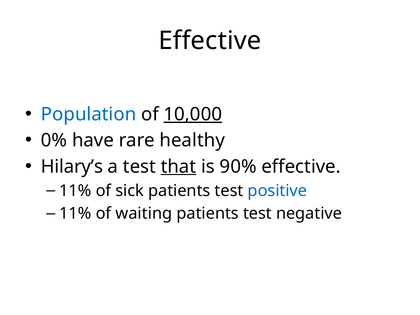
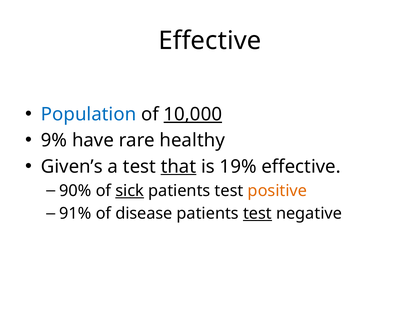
0%: 0% -> 9%
Hilary’s: Hilary’s -> Given’s
90%: 90% -> 19%
11% at (75, 191): 11% -> 90%
sick underline: none -> present
positive colour: blue -> orange
11% at (75, 214): 11% -> 91%
waiting: waiting -> disease
test at (257, 214) underline: none -> present
